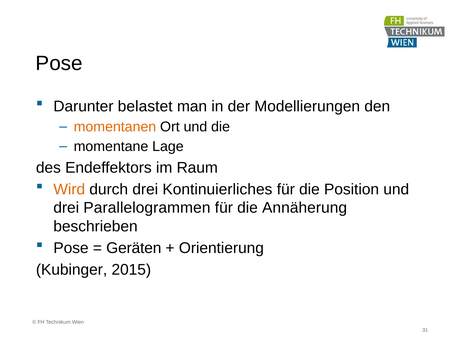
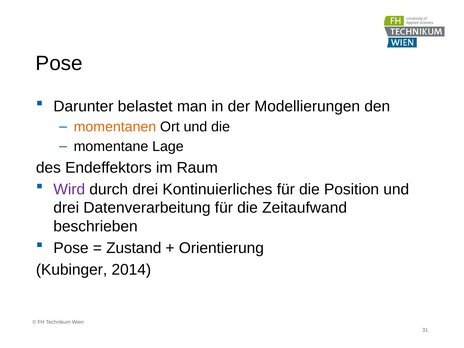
Wird colour: orange -> purple
Parallelogrammen: Parallelogrammen -> Datenverarbeitung
Annäherung: Annäherung -> Zeitaufwand
Geräten: Geräten -> Zustand
2015: 2015 -> 2014
